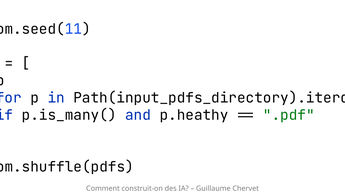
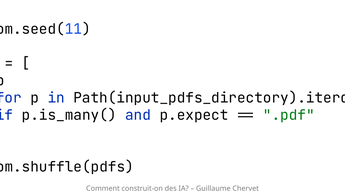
p.heathy: p.heathy -> p.expect
